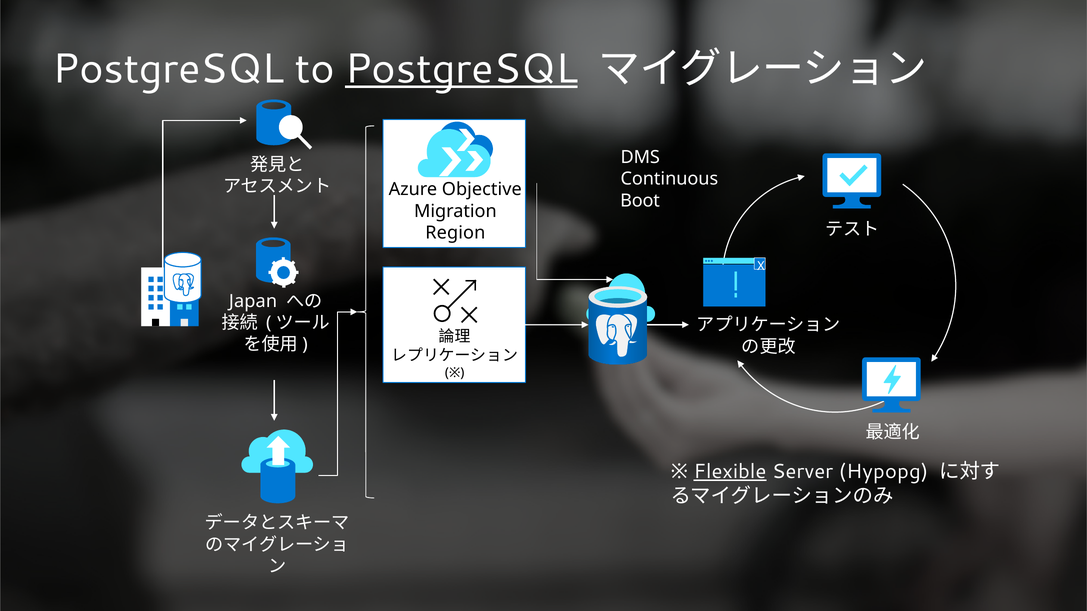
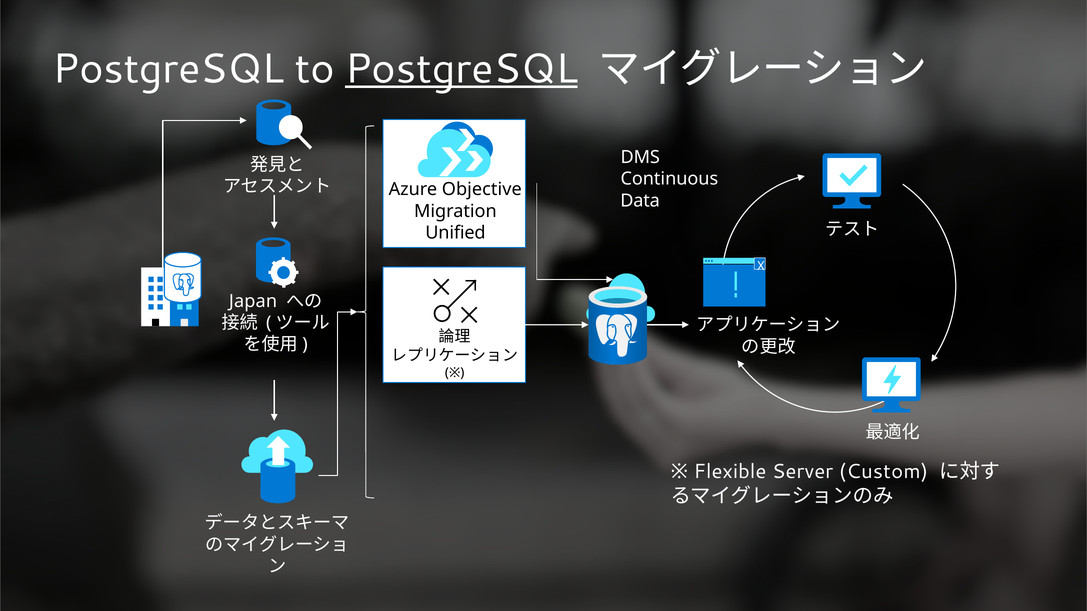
Boot: Boot -> Data
Region: Region -> Unified
Flexible underline: present -> none
Hypopg: Hypopg -> Custom
